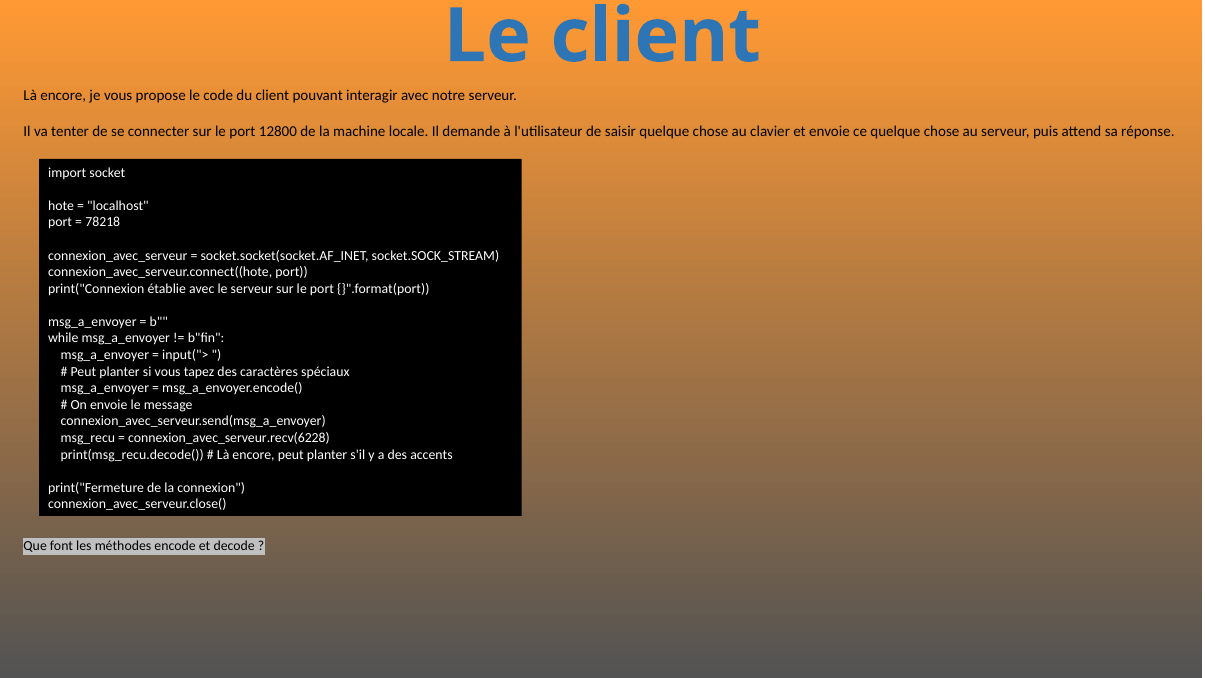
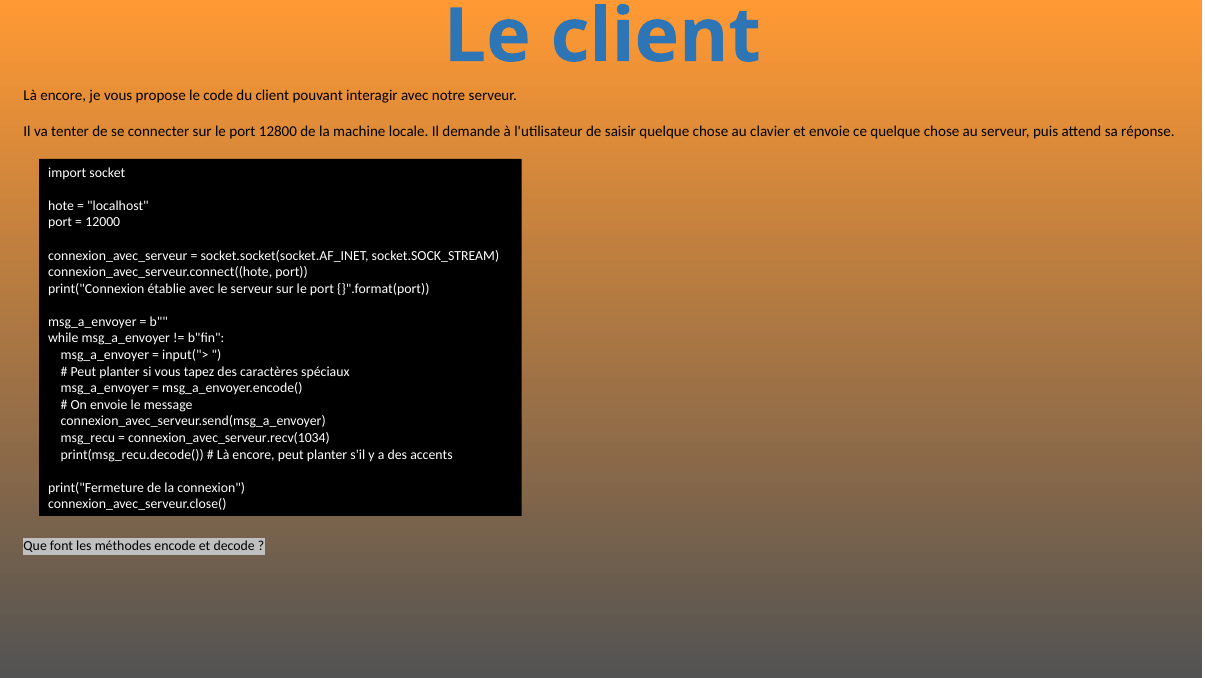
78218: 78218 -> 12000
connexion_avec_serveur.recv(6228: connexion_avec_serveur.recv(6228 -> connexion_avec_serveur.recv(1034
